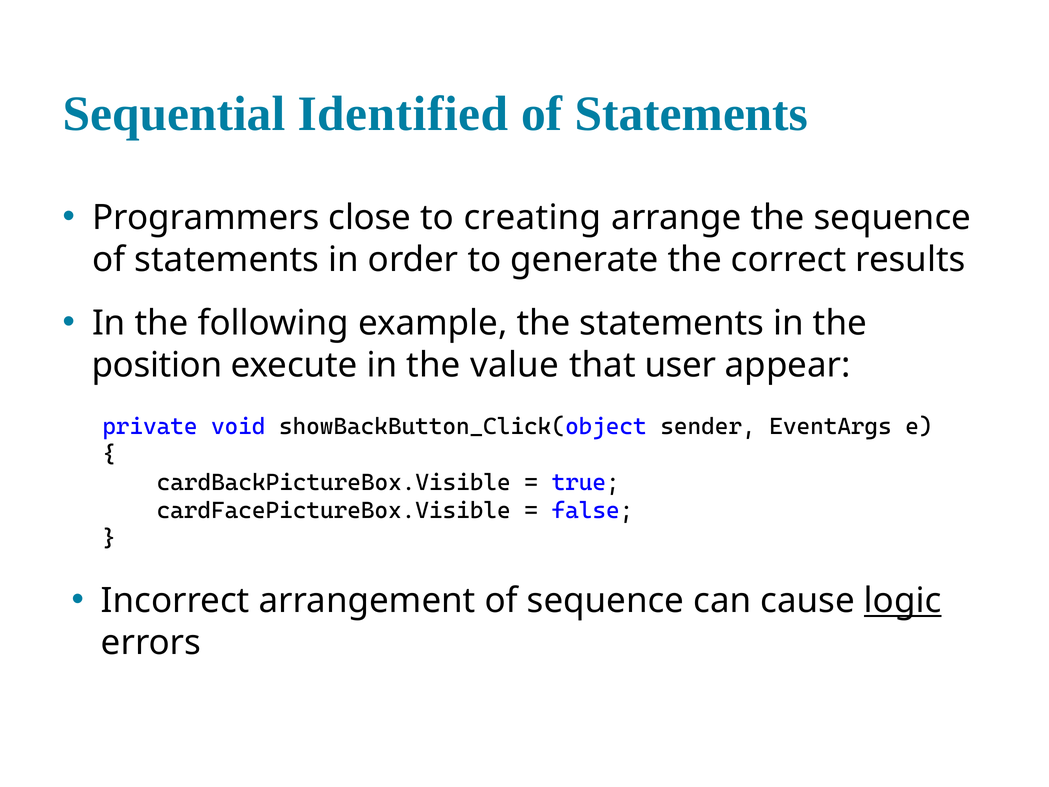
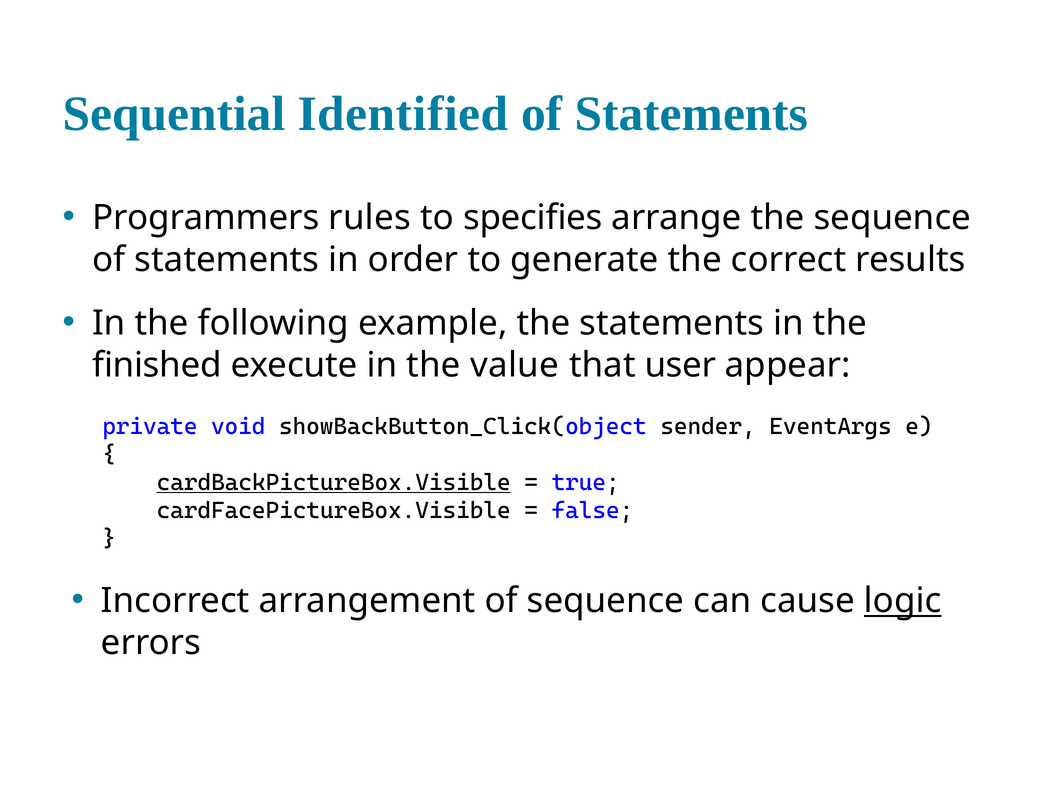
close: close -> rules
creating: creating -> specifies
position: position -> finished
cardBackPictureBox.Visible underline: none -> present
